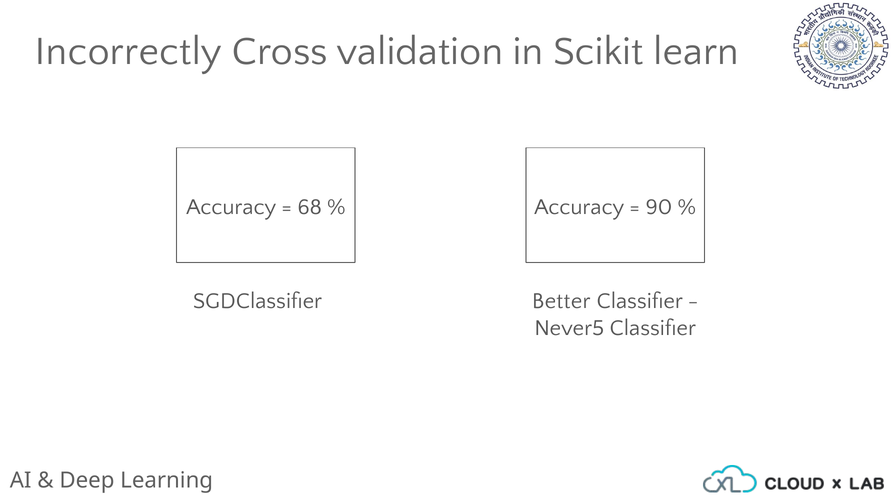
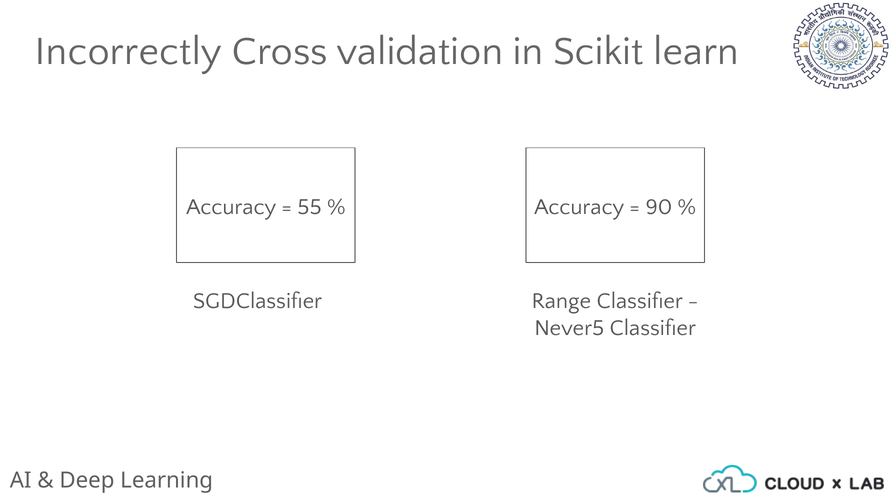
68: 68 -> 55
Better: Better -> Range
